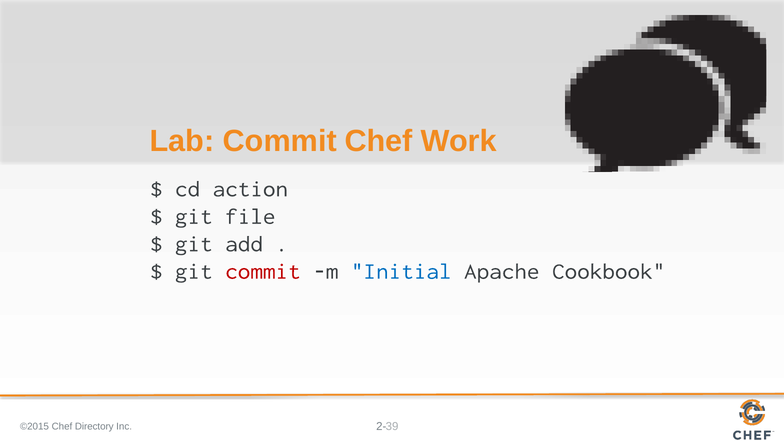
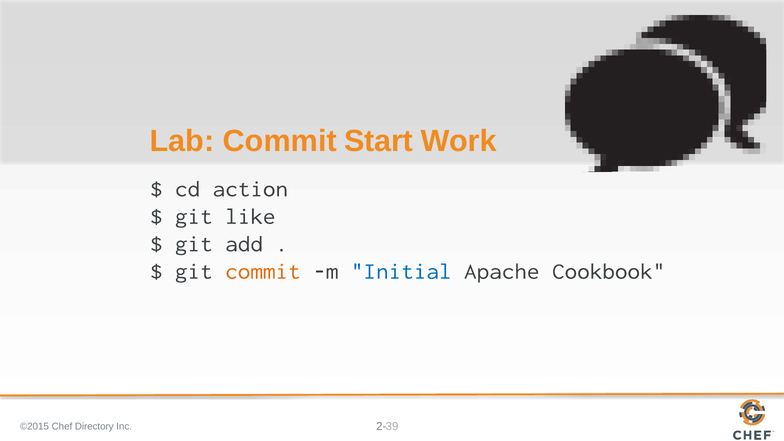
Commit Chef: Chef -> Start
file: file -> like
commit at (263, 271) colour: red -> orange
